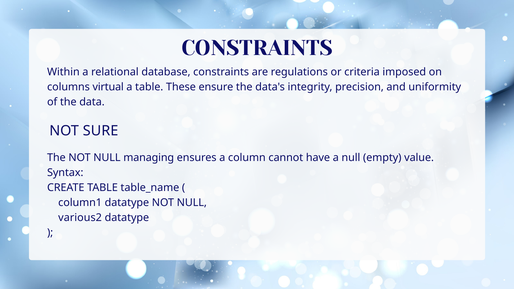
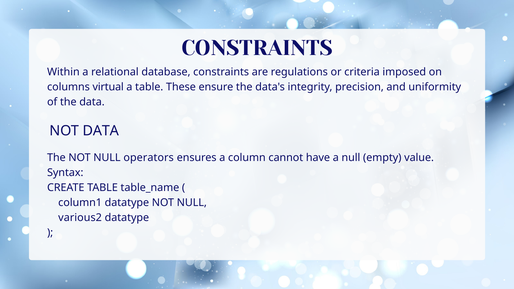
NOT SURE: SURE -> DATA
managing: managing -> operators
